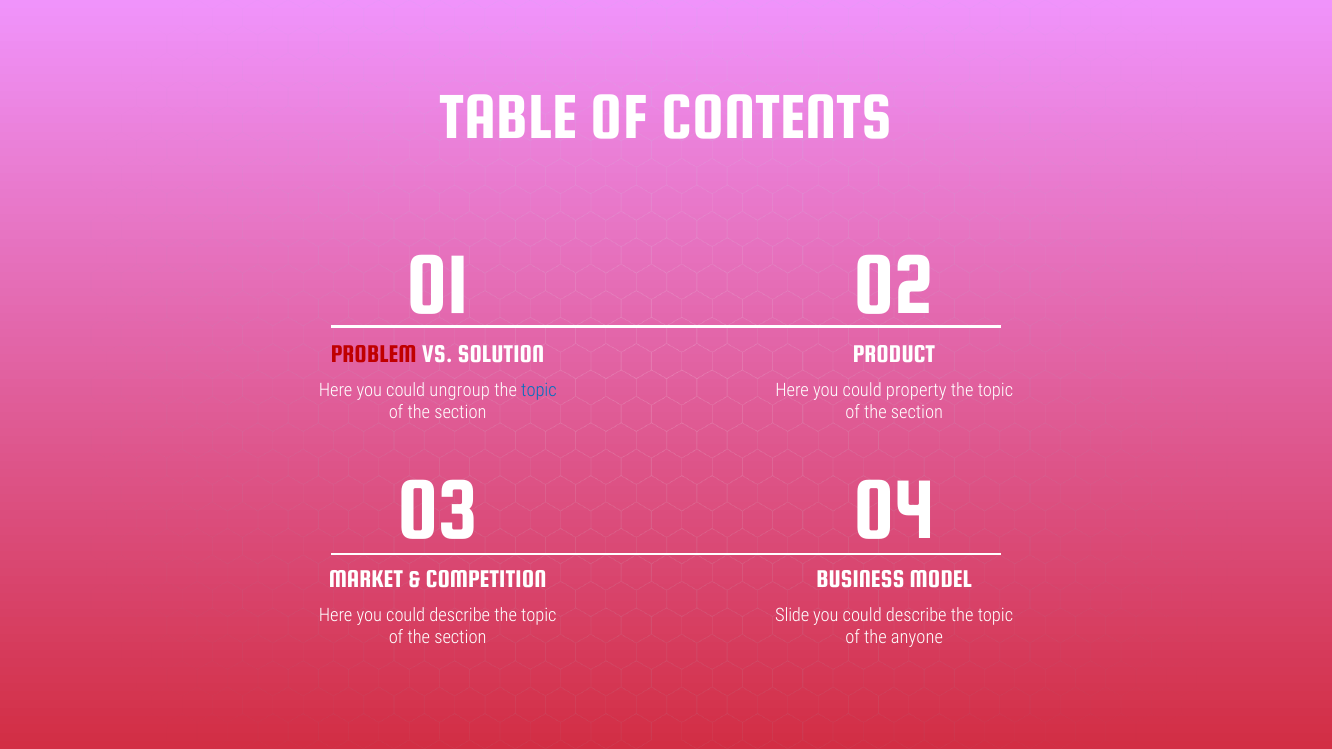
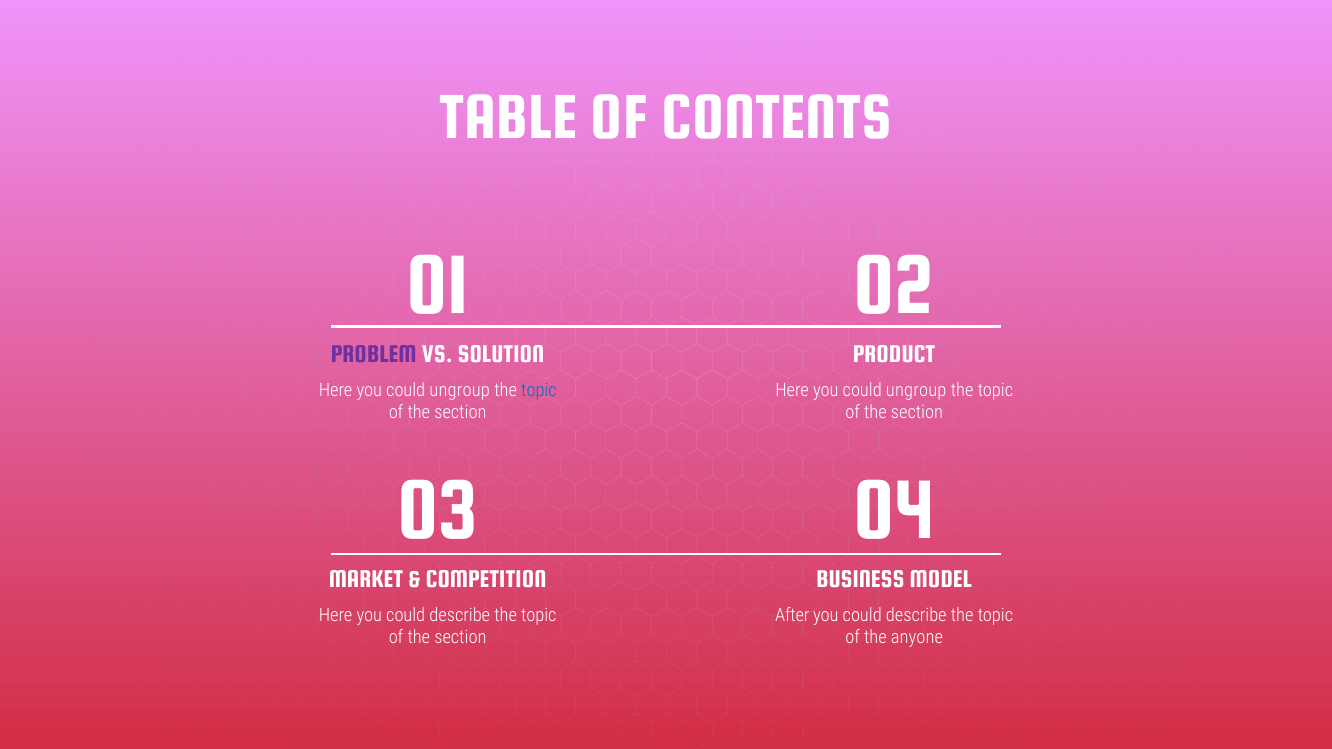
PROBLEM colour: red -> purple
property at (916, 390): property -> ungroup
Slide: Slide -> After
